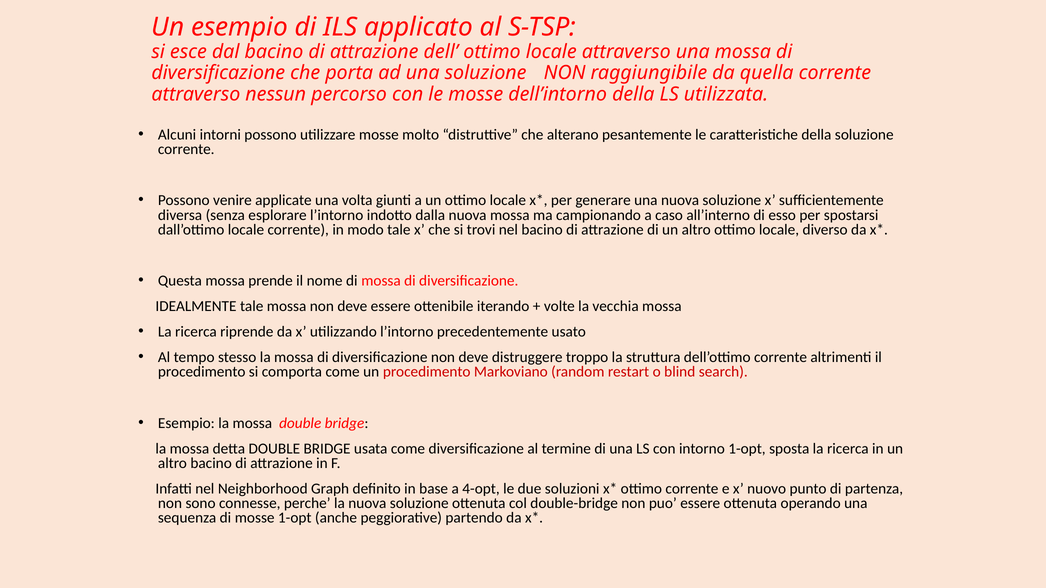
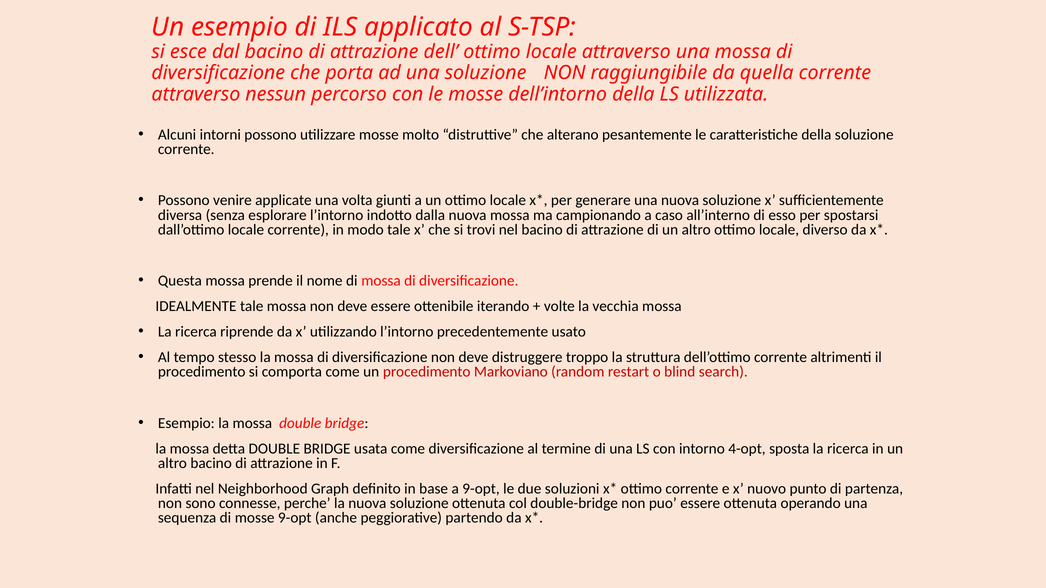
intorno 1-opt: 1-opt -> 4-opt
a 4-opt: 4-opt -> 9-opt
mosse 1-opt: 1-opt -> 9-opt
